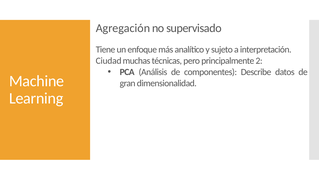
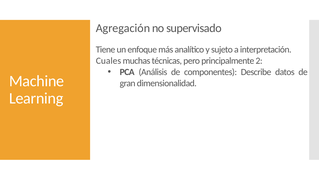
Ciudad: Ciudad -> Cuales
